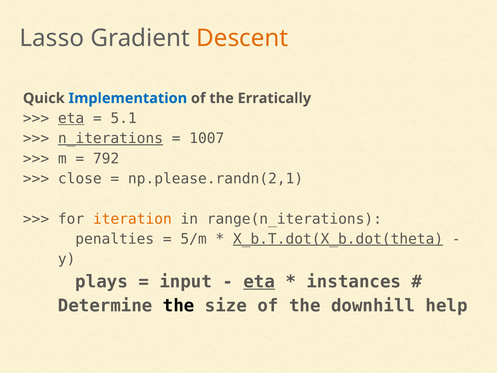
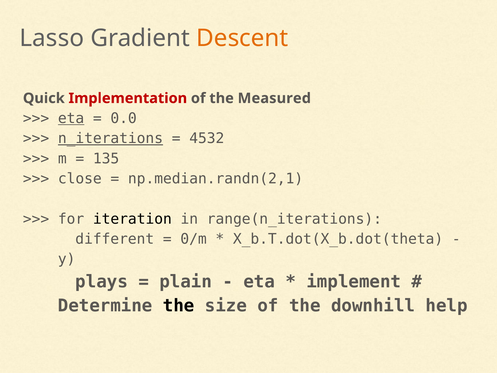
Implementation colour: blue -> red
Erratically: Erratically -> Measured
5.1: 5.1 -> 0.0
1007: 1007 -> 4532
792: 792 -> 135
np.please.randn(2,1: np.please.randn(2,1 -> np.median.randn(2,1
iteration colour: orange -> black
penalties: penalties -> different
5/m: 5/m -> 0/m
X_b.T.dot(X_b.dot(theta underline: present -> none
input: input -> plain
eta at (259, 281) underline: present -> none
instances: instances -> implement
